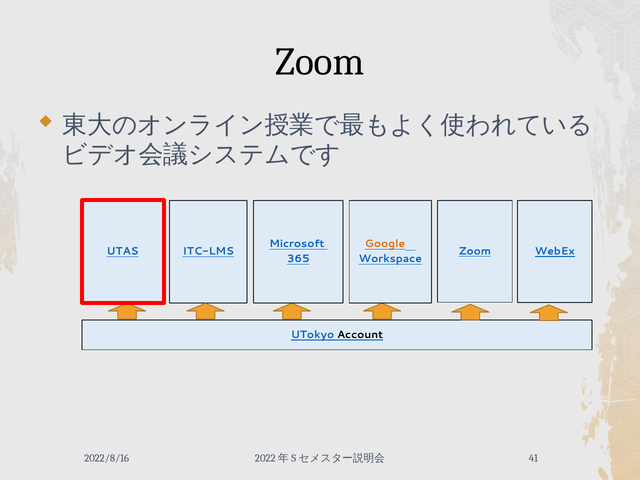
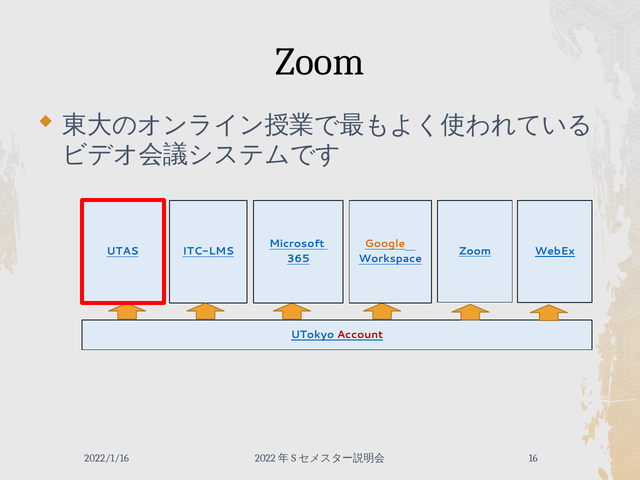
Account colour: black -> red
2022/8/16: 2022/8/16 -> 2022/1/16
41: 41 -> 16
